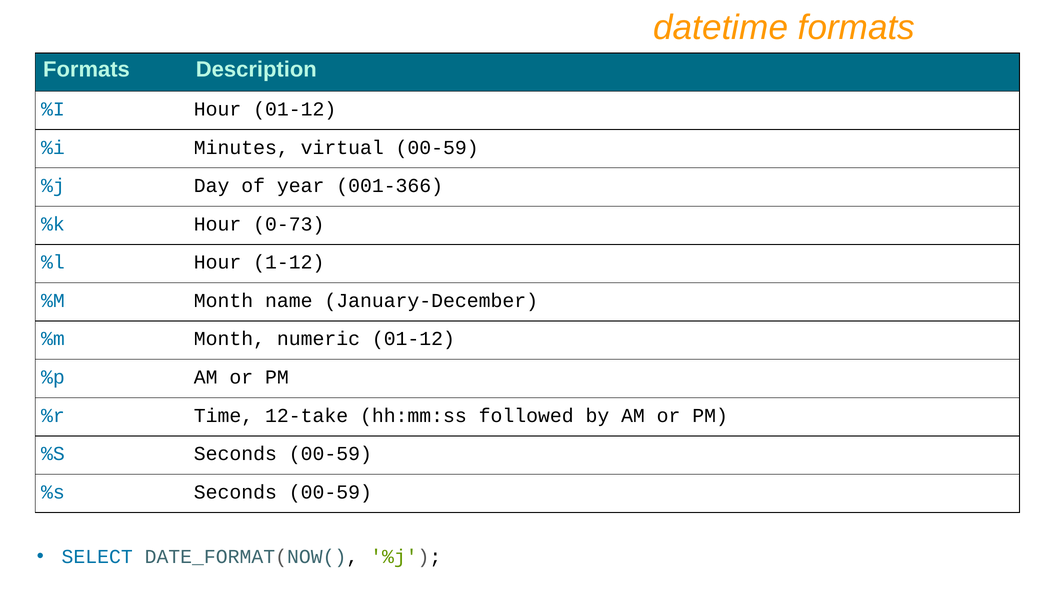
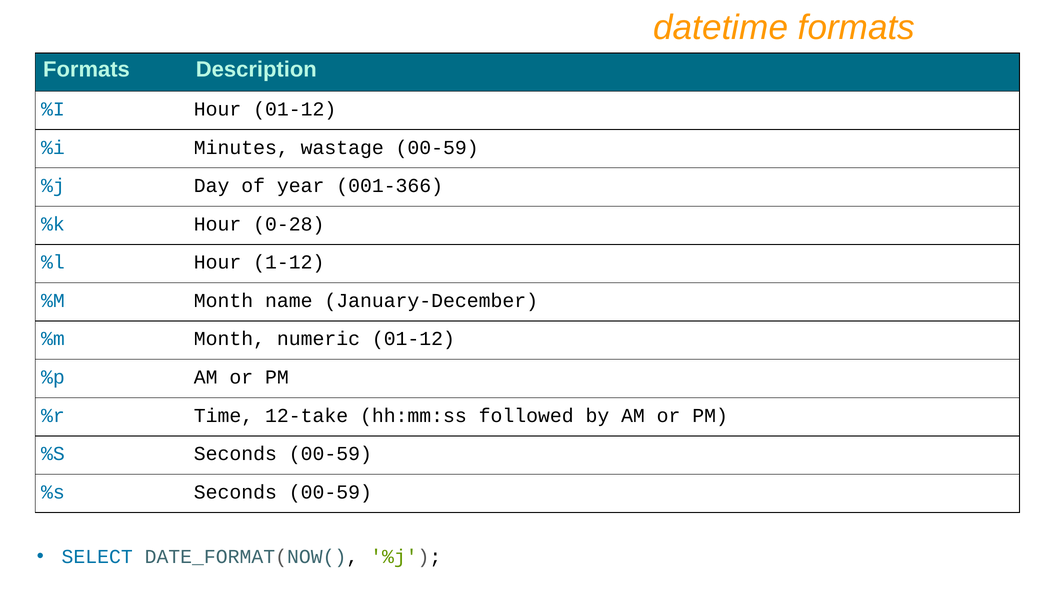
virtual: virtual -> wastage
0-73: 0-73 -> 0-28
